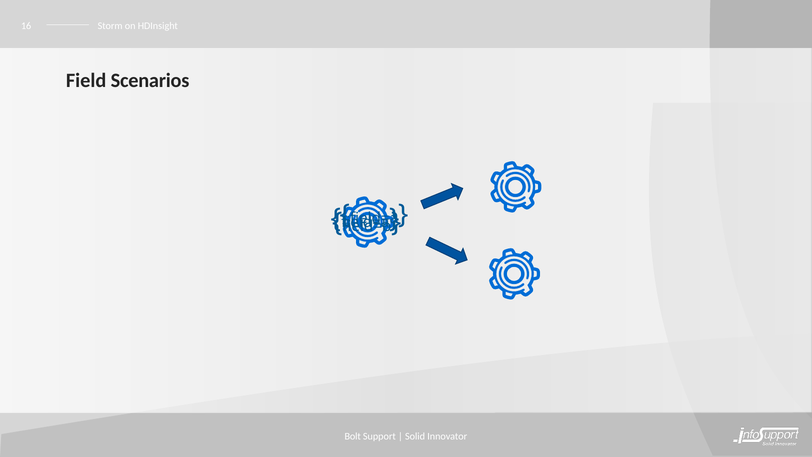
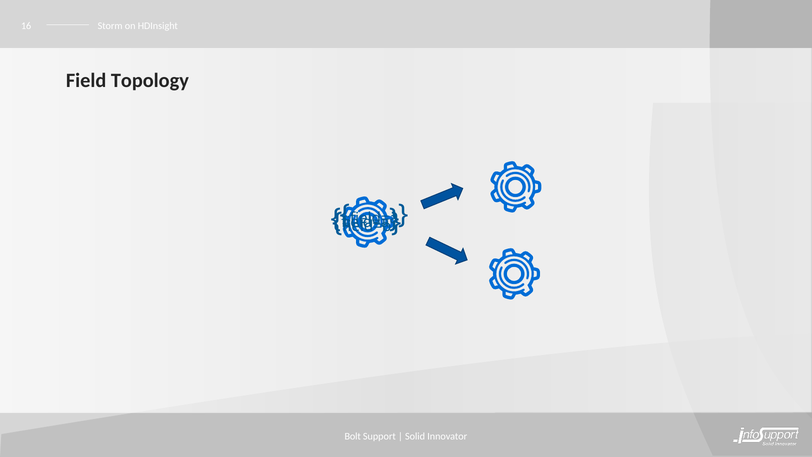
Scenarios: Scenarios -> Topology
